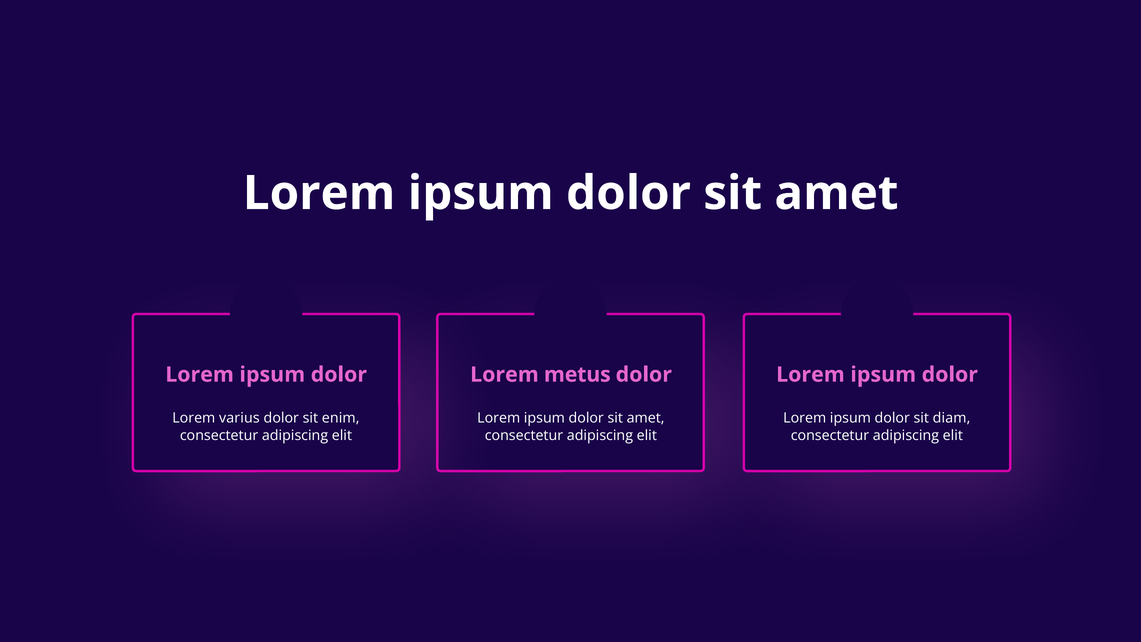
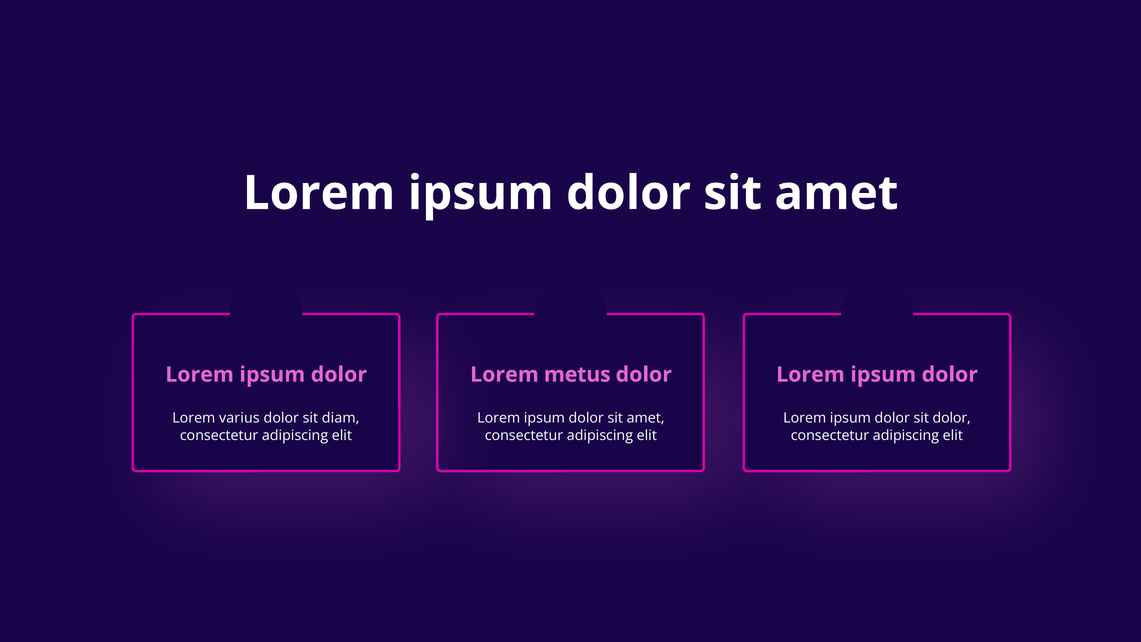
enim: enim -> diam
sit diam: diam -> dolor
